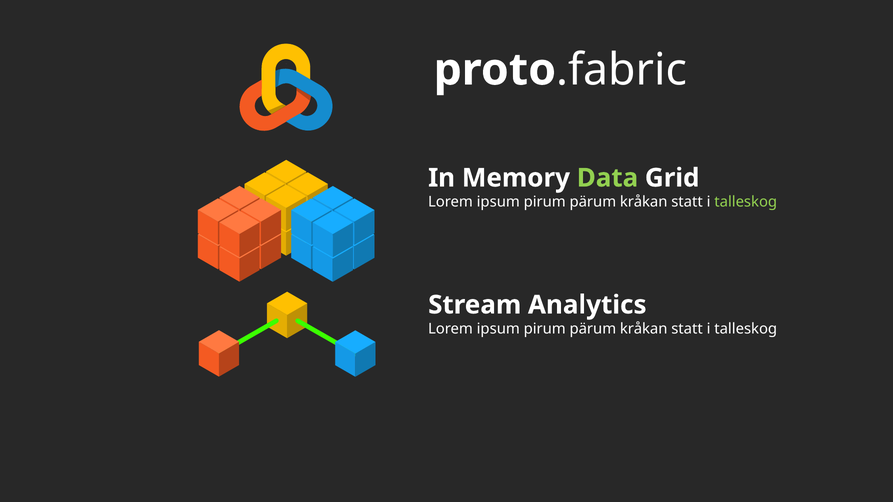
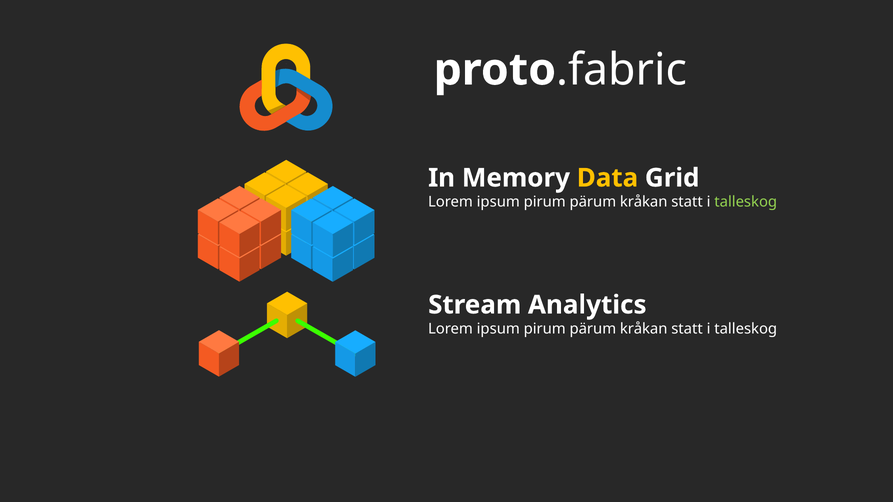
Data colour: light green -> yellow
